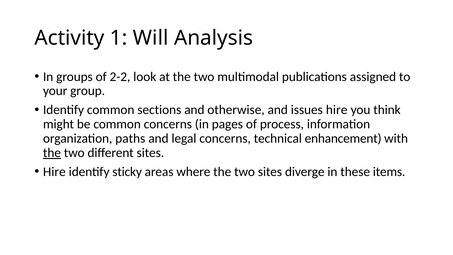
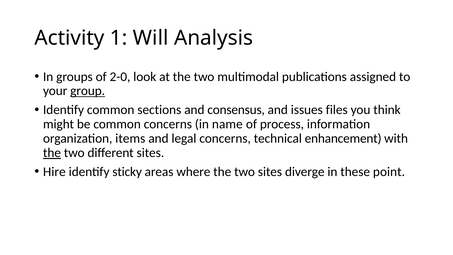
2-2: 2-2 -> 2-0
group underline: none -> present
otherwise: otherwise -> consensus
issues hire: hire -> files
pages: pages -> name
paths: paths -> items
items: items -> point
